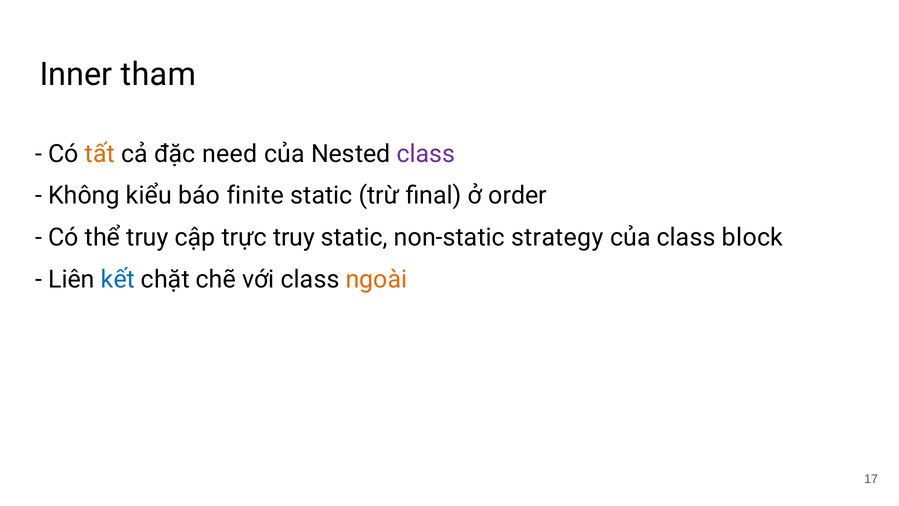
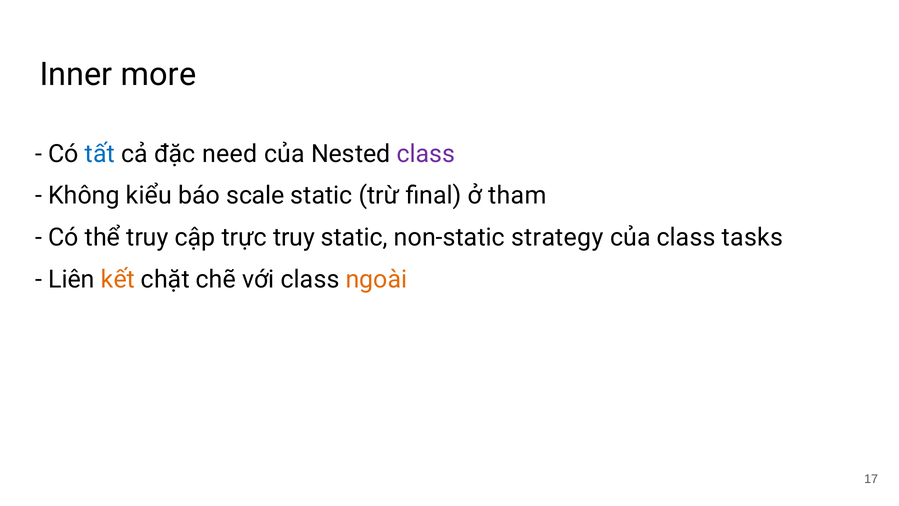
tham: tham -> more
tất colour: orange -> blue
finite: finite -> scale
order: order -> tham
block: block -> tasks
kết colour: blue -> orange
